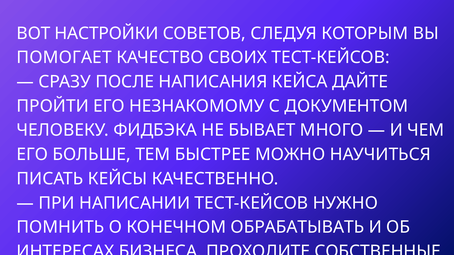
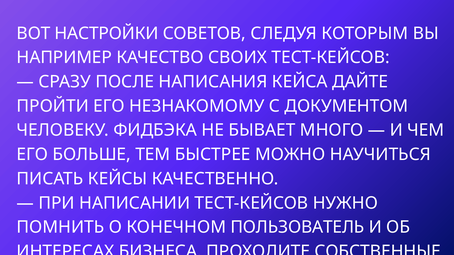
ПОМОГАЕТ at (64, 58): ПОМОГАЕТ -> НАПРИМЕР
ОБРАБАТЫВАТЬ: ОБРАБАТЫВАТЬ -> ПОЛЬЗОВАТЕЛЬ
